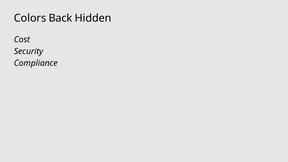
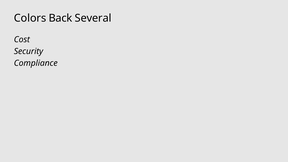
Hidden: Hidden -> Several
